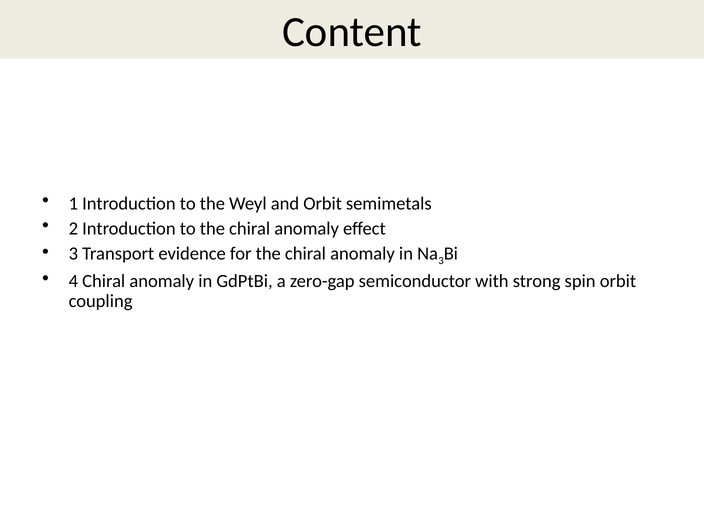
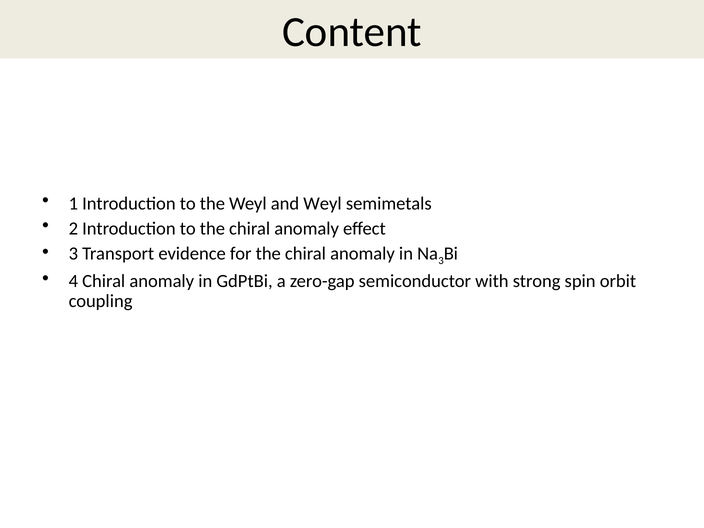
and Orbit: Orbit -> Weyl
